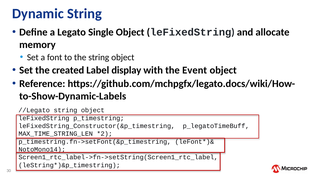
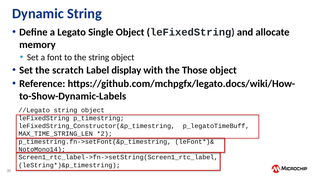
created: created -> scratch
Event: Event -> Those
